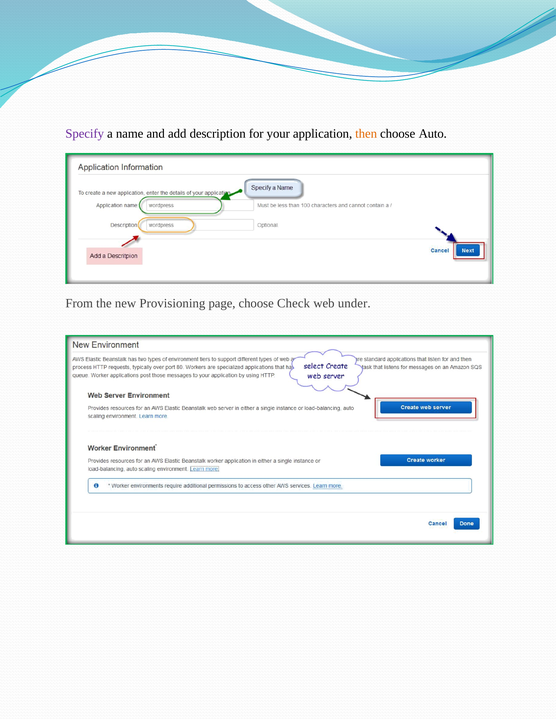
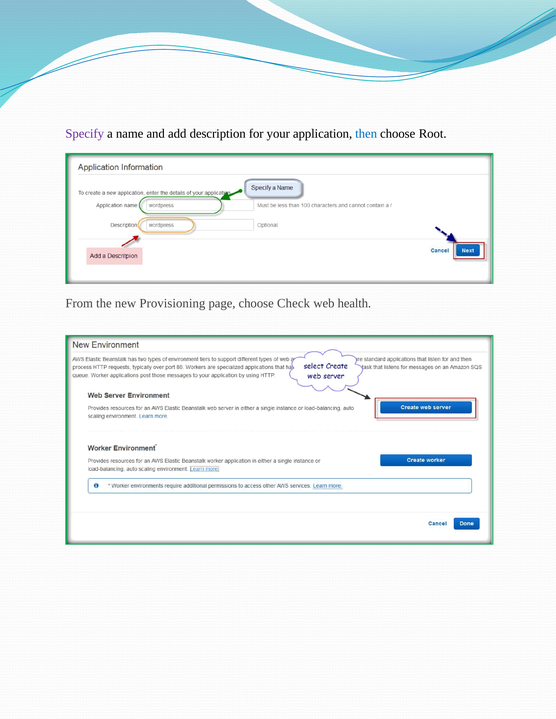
then colour: orange -> blue
Auto: Auto -> Root
under: under -> health
